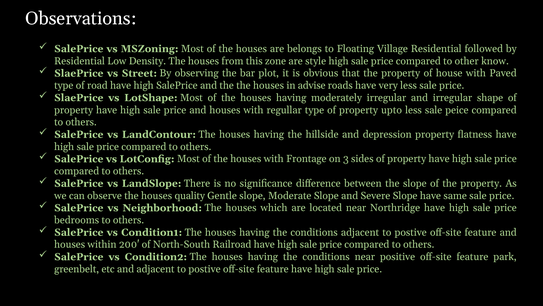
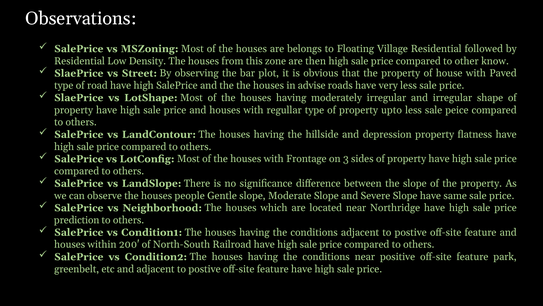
style: style -> then
quality: quality -> people
bedrooms: bedrooms -> prediction
